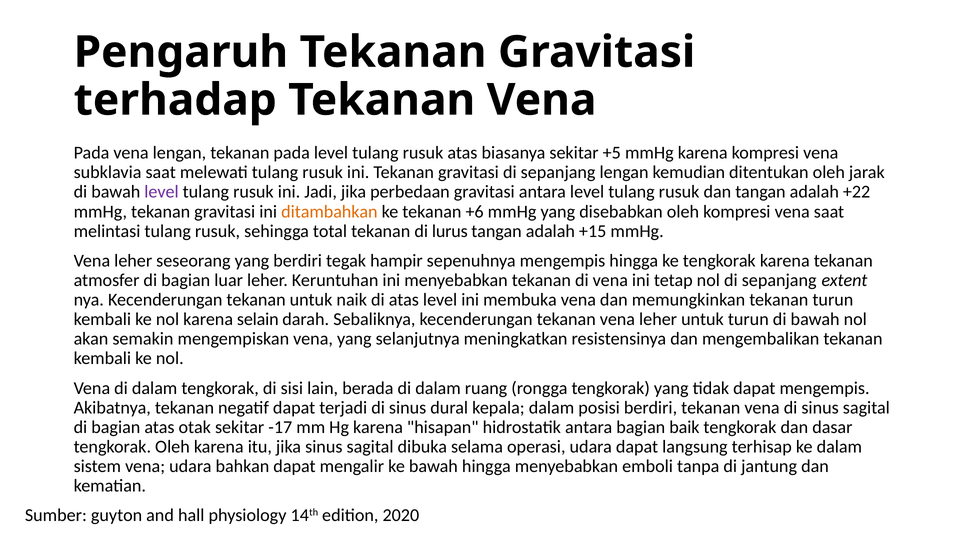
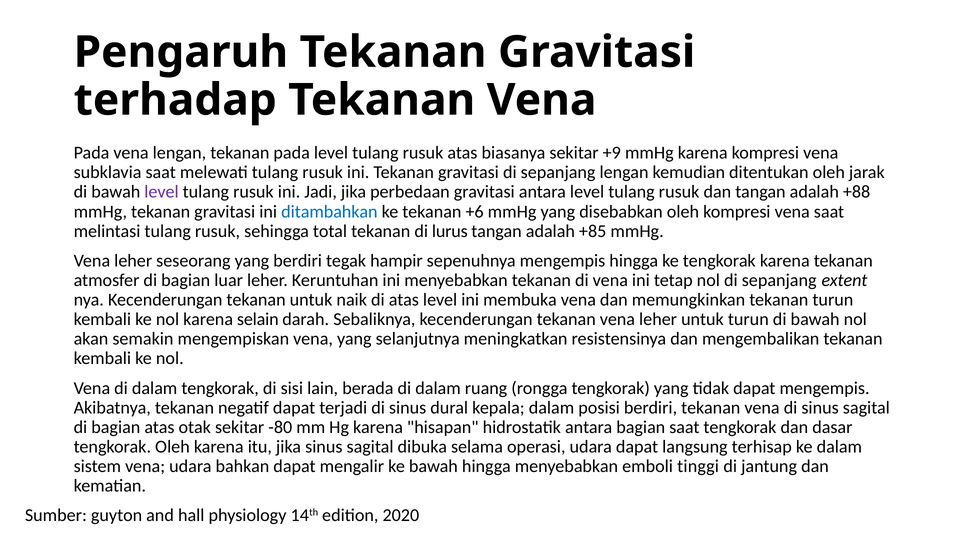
+5: +5 -> +9
+22: +22 -> +88
ditambahkan colour: orange -> blue
+15: +15 -> +85
-17: -17 -> -80
bagian baik: baik -> saat
tanpa: tanpa -> tinggi
